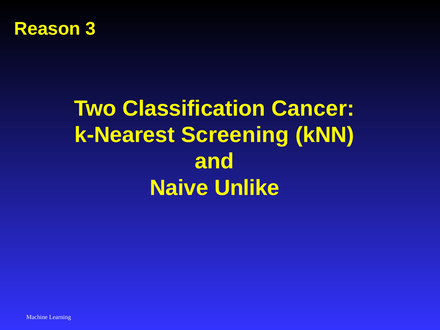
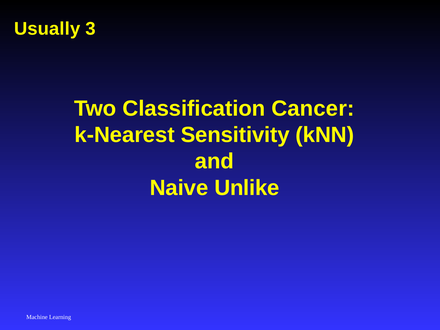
Reason: Reason -> Usually
Screening: Screening -> Sensitivity
